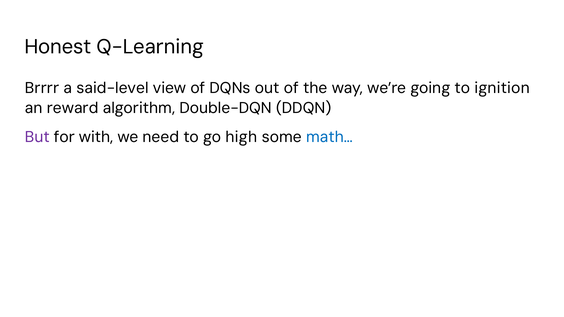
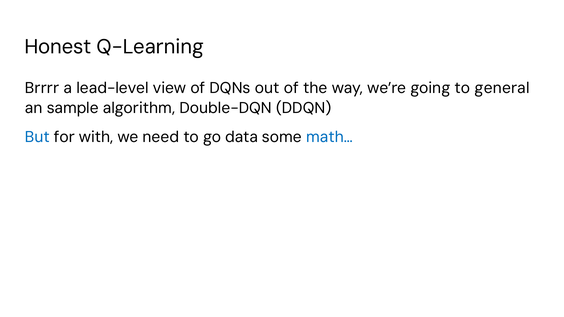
said-level: said-level -> lead-level
ignition: ignition -> general
reward: reward -> sample
But colour: purple -> blue
high: high -> data
